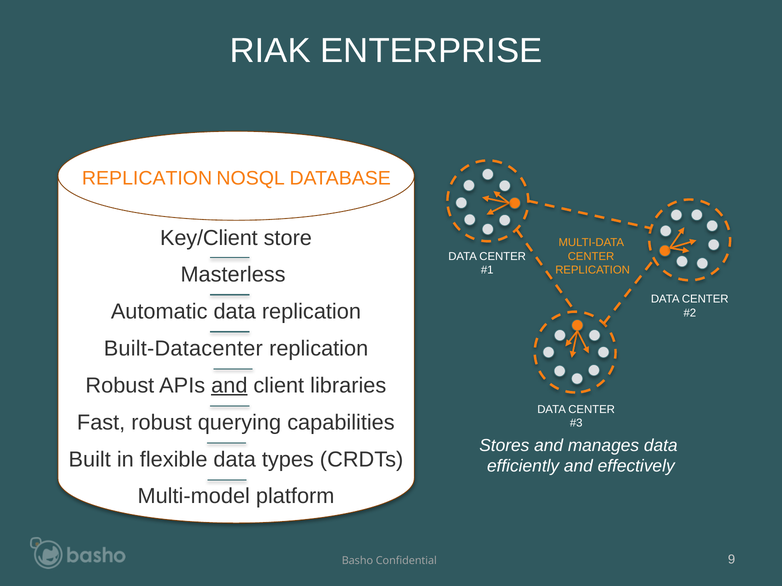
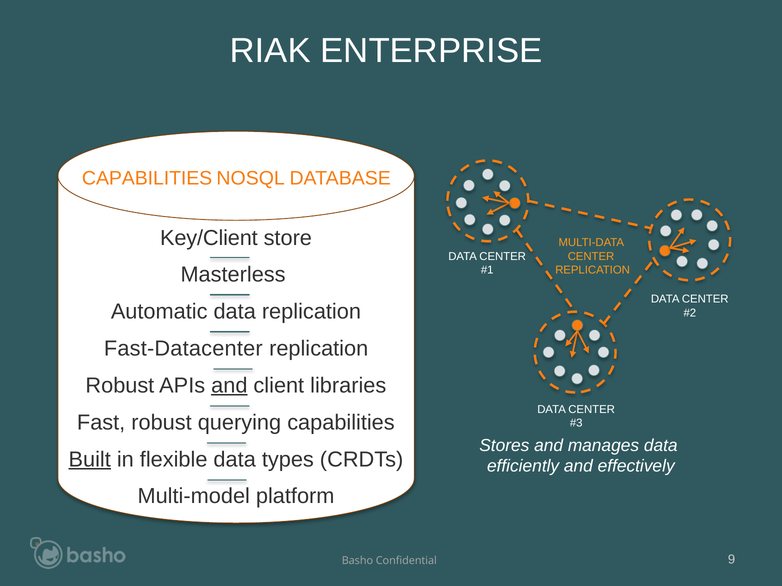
REPLICATION at (147, 178): REPLICATION -> CAPABILITIES
Built-Datacenter: Built-Datacenter -> Fast-Datacenter
Built underline: none -> present
